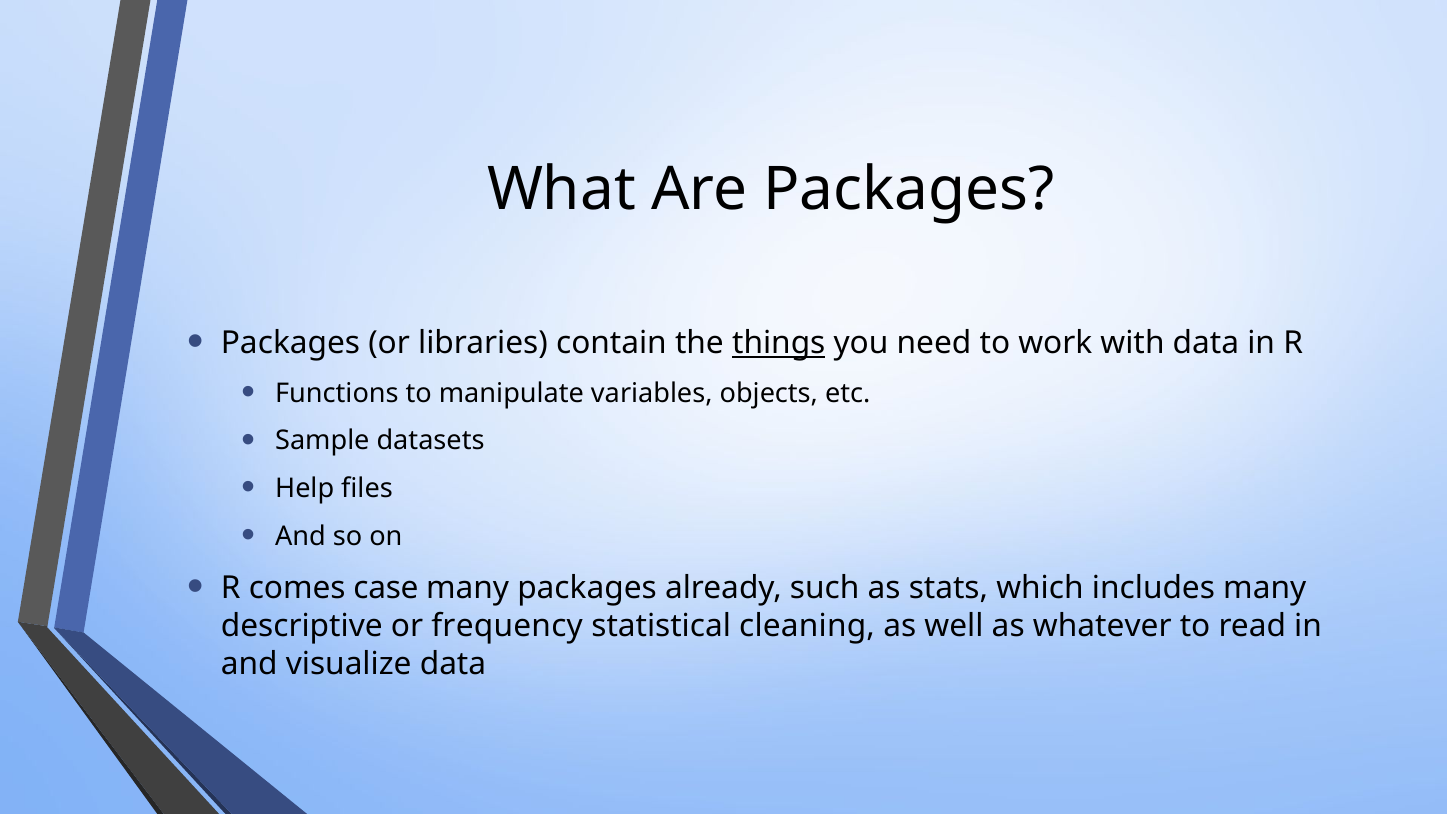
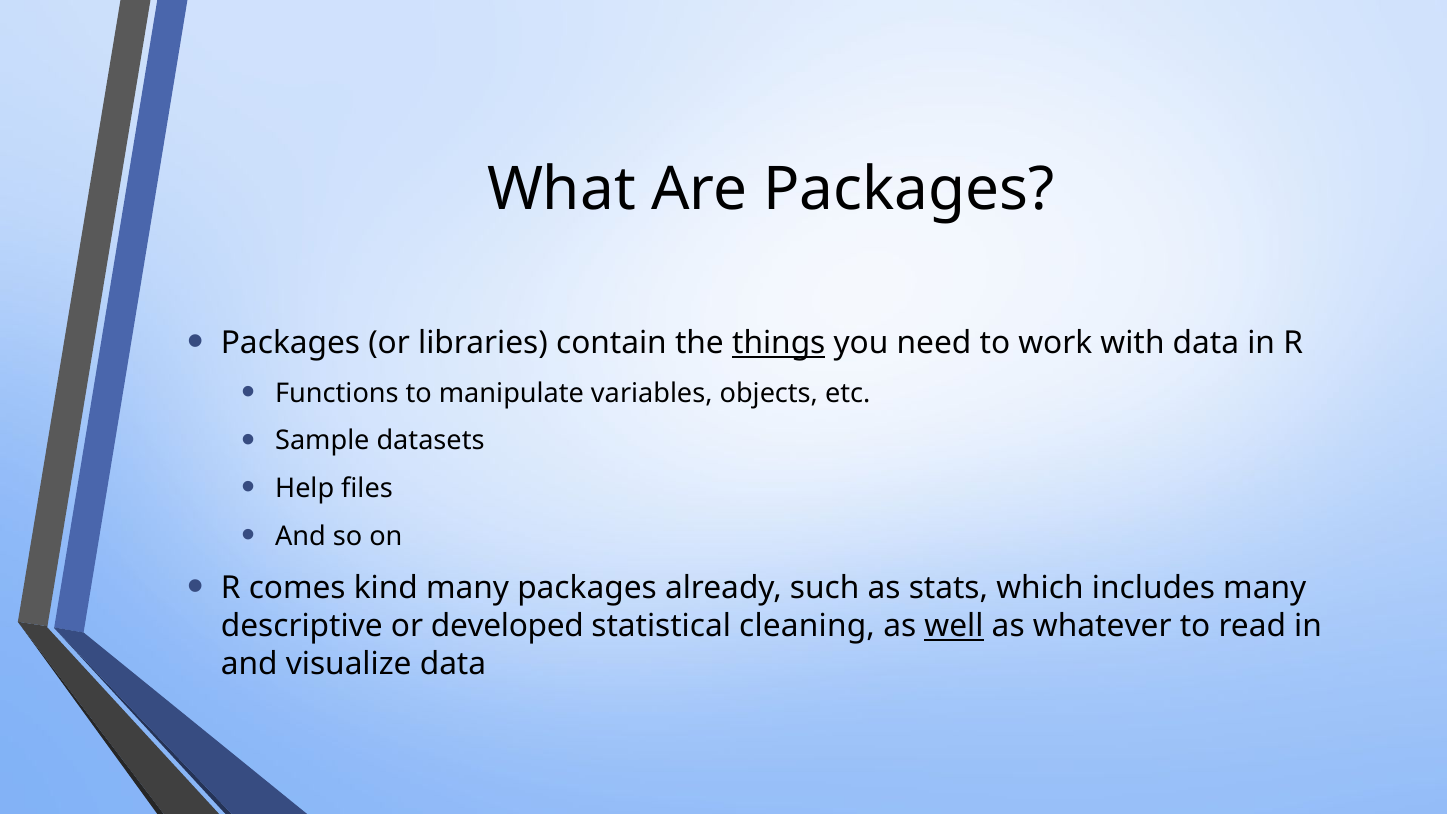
case: case -> kind
frequency: frequency -> developed
well underline: none -> present
